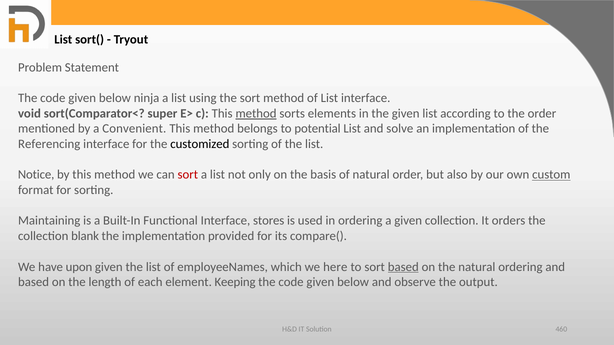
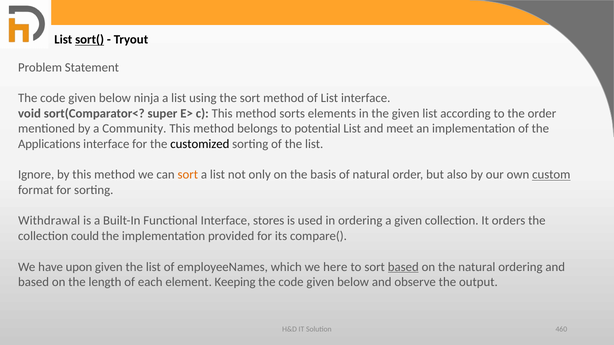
sort( underline: none -> present
method at (256, 114) underline: present -> none
Convenient: Convenient -> Community
solve: solve -> meet
Referencing: Referencing -> Applications
Notice: Notice -> Ignore
sort at (188, 175) colour: red -> orange
Maintaining: Maintaining -> Withdrawal
blank: blank -> could
